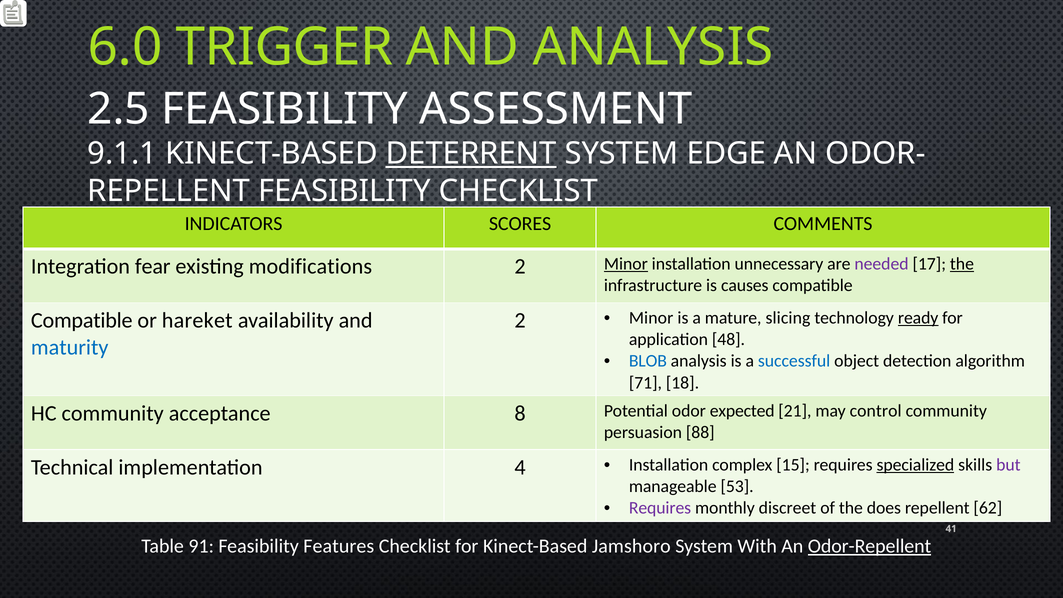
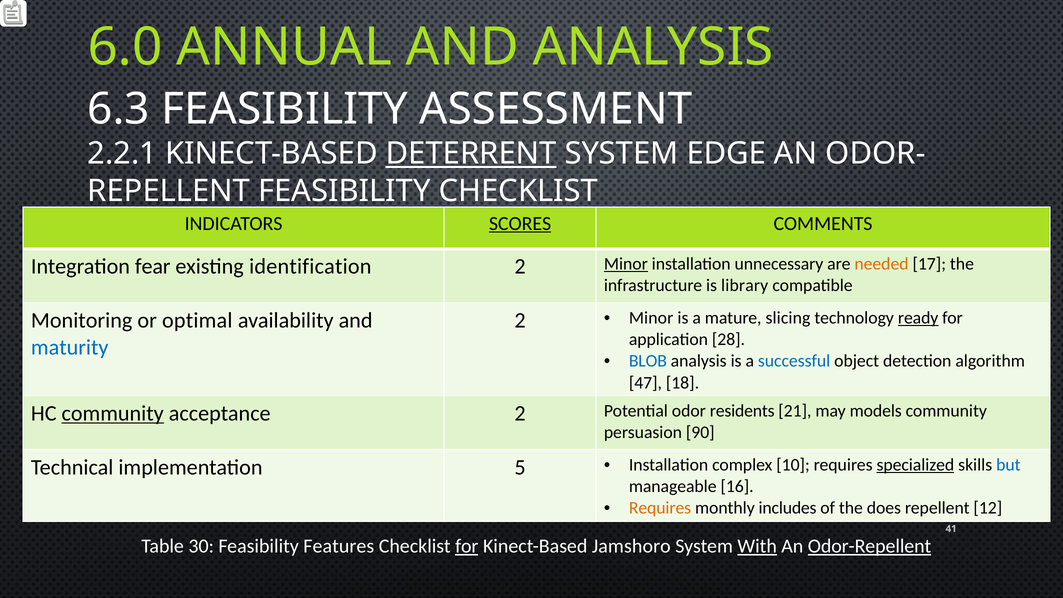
TRIGGER: TRIGGER -> ANNUAL
2.5: 2.5 -> 6.3
9.1.1: 9.1.1 -> 2.2.1
SCORES underline: none -> present
modifications: modifications -> identification
needed colour: purple -> orange
the at (962, 264) underline: present -> none
causes: causes -> library
Compatible at (82, 320): Compatible -> Monitoring
hareket: hareket -> optimal
48: 48 -> 28
71: 71 -> 47
community at (113, 413) underline: none -> present
acceptance 8: 8 -> 2
expected: expected -> residents
control: control -> models
88: 88 -> 90
4: 4 -> 5
15: 15 -> 10
but colour: purple -> blue
53: 53 -> 16
Requires at (660, 508) colour: purple -> orange
discreet: discreet -> includes
62: 62 -> 12
91: 91 -> 30
for at (467, 546) underline: none -> present
With underline: none -> present
